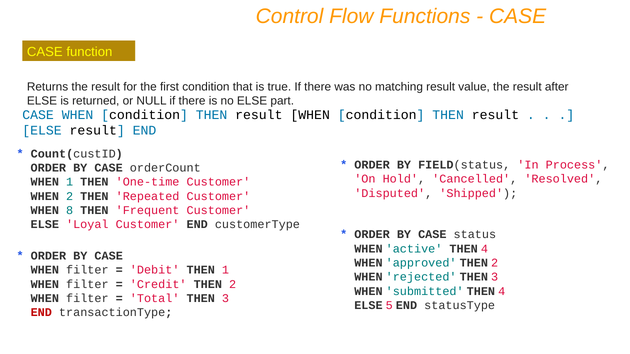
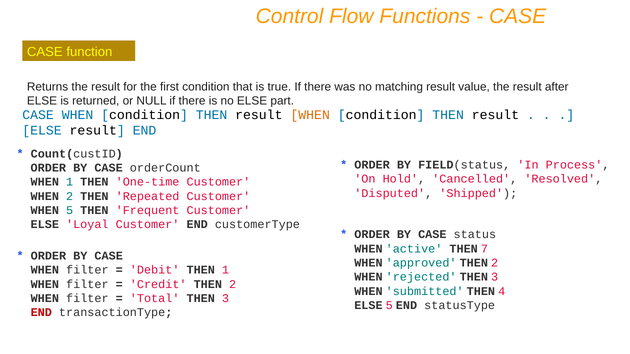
WHEN at (310, 115) colour: black -> orange
WHEN 8: 8 -> 5
active THEN 4: 4 -> 7
